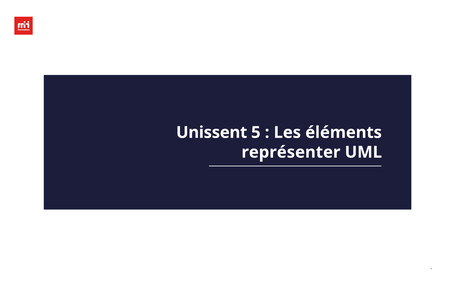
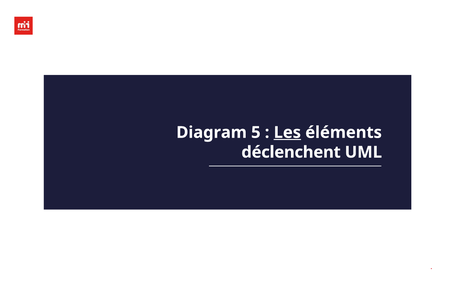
Unissent: Unissent -> Diagram
Les underline: none -> present
représenter: représenter -> déclenchent
